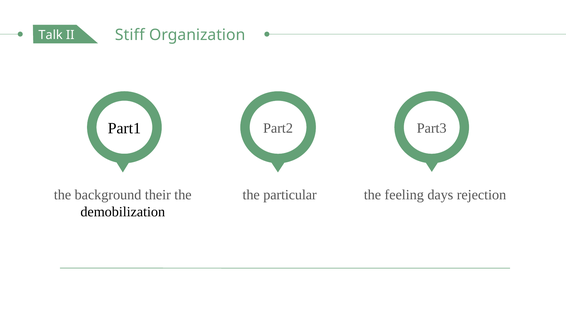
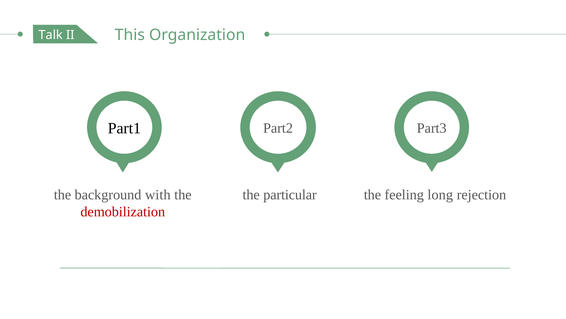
Stiff: Stiff -> This
days: days -> long
their: their -> with
demobilization colour: black -> red
